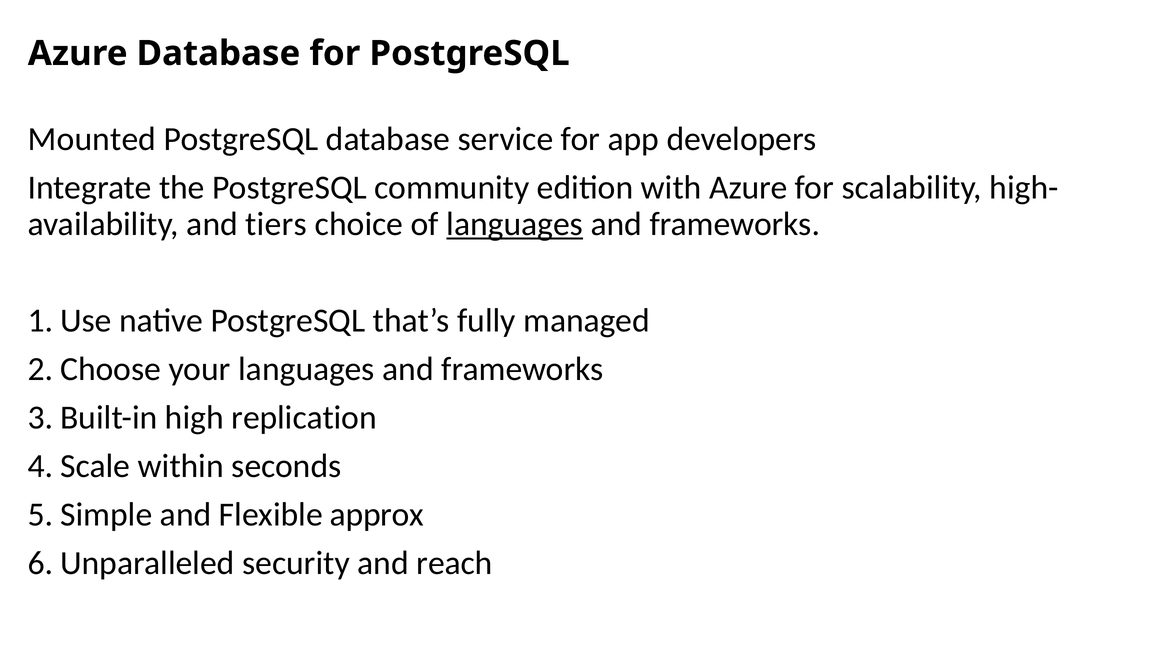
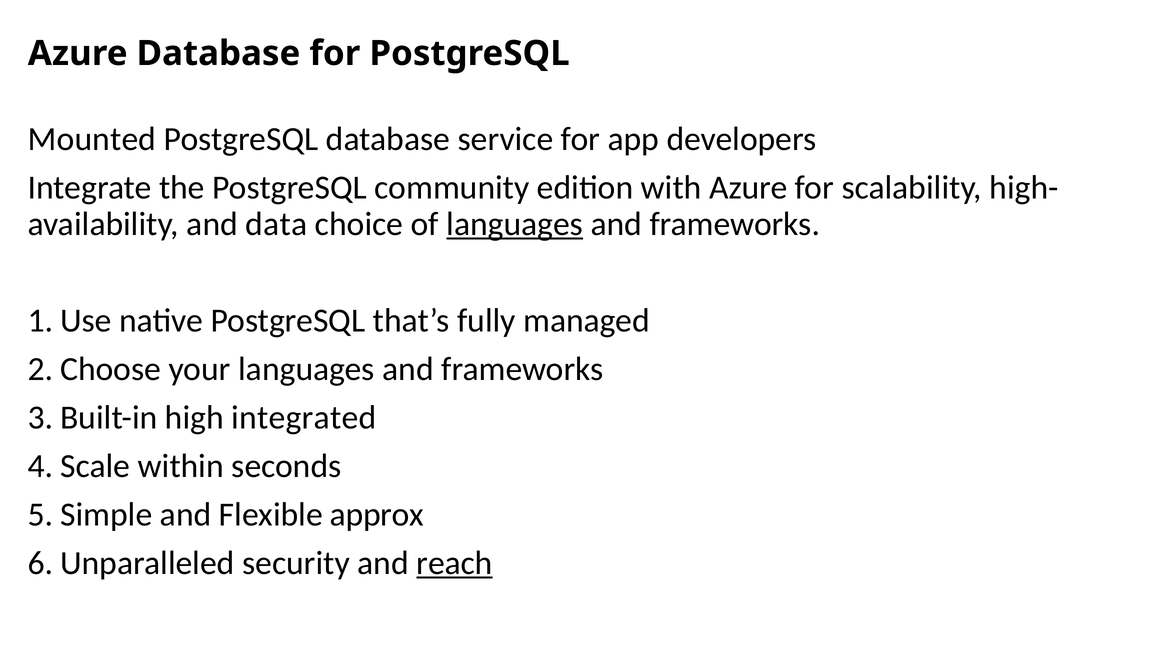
tiers: tiers -> data
replication: replication -> integrated
reach underline: none -> present
